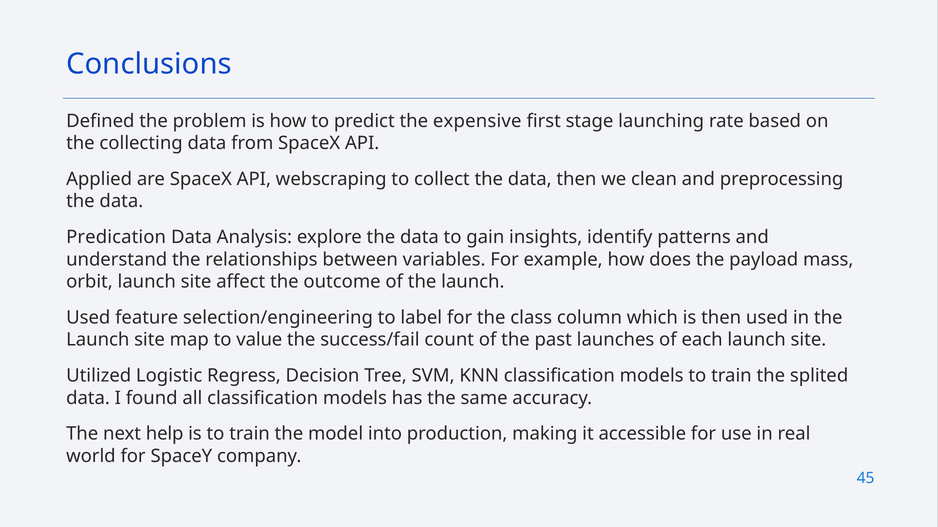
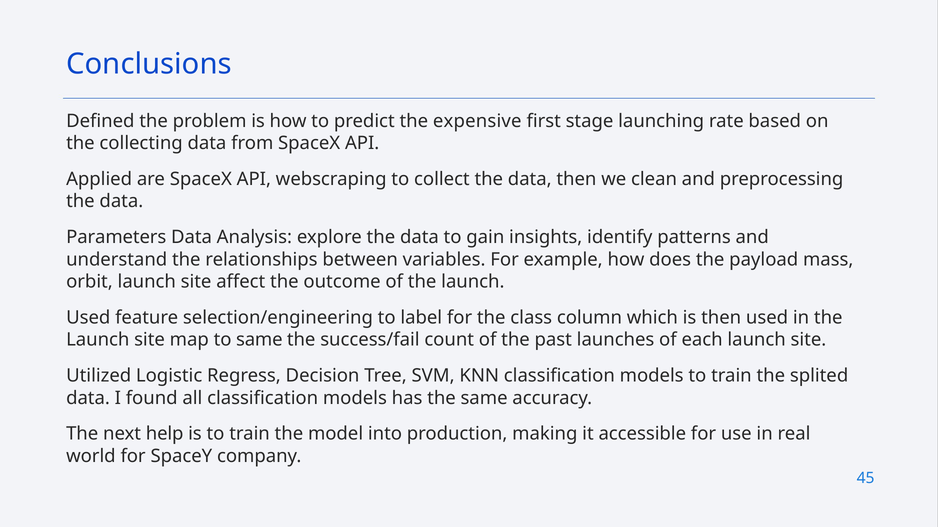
Predication: Predication -> Parameters
to value: value -> same
